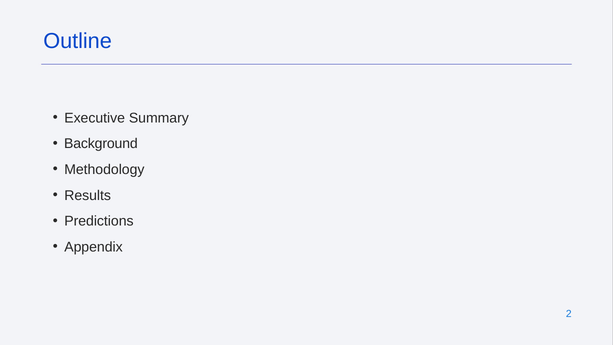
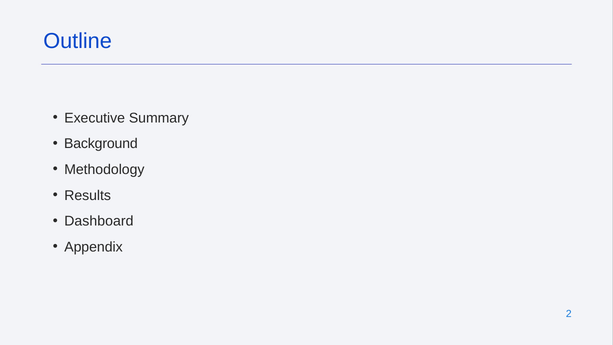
Predictions: Predictions -> Dashboard
